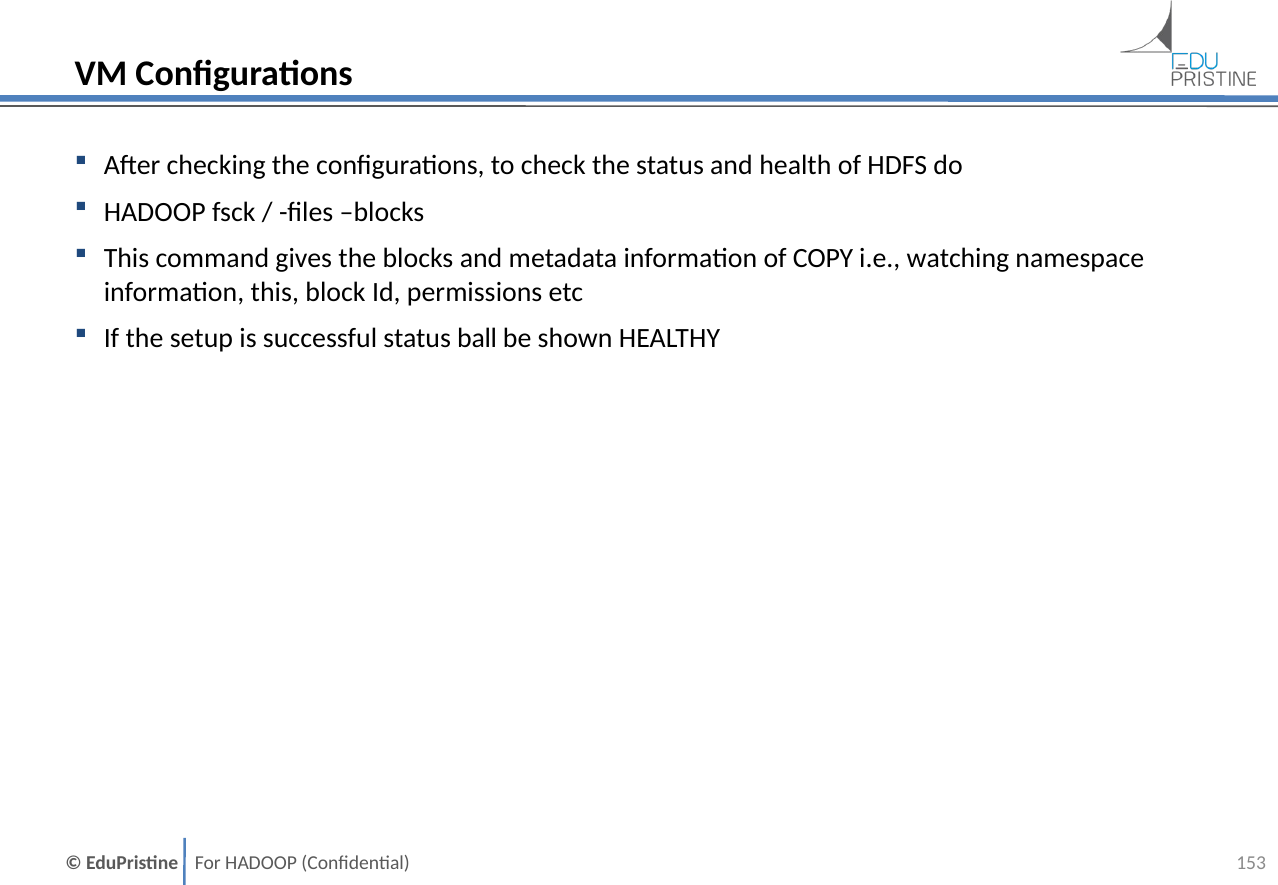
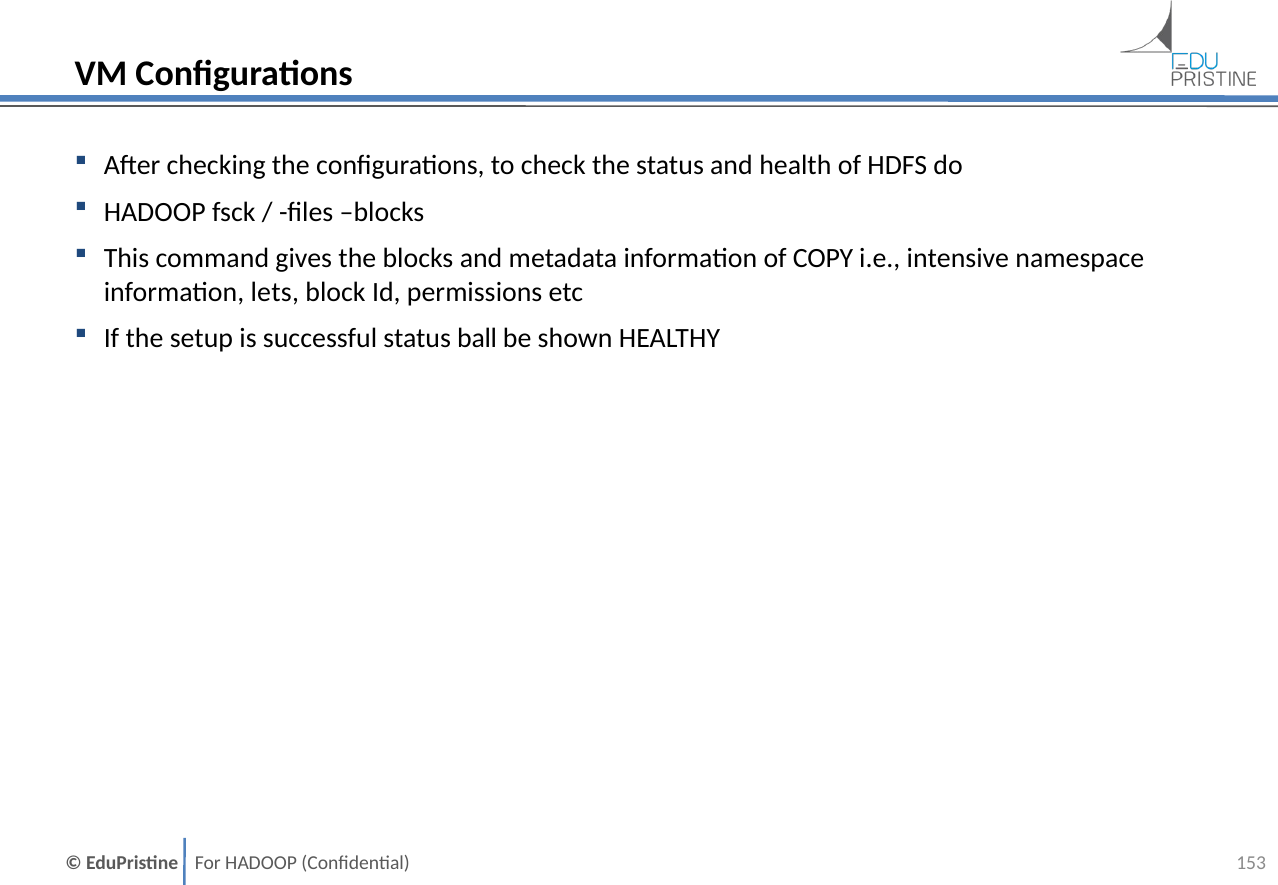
watching: watching -> intensive
information this: this -> lets
